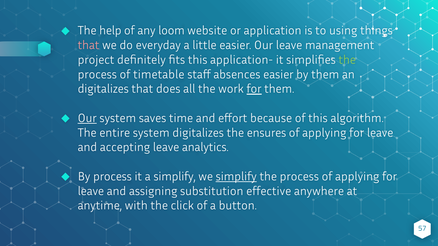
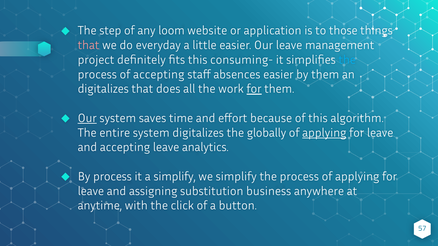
help: help -> step
using: using -> those
application-: application- -> consuming-
the at (347, 60) colour: light green -> light blue
of timetable: timetable -> accepting
ensures: ensures -> globally
applying at (324, 133) underline: none -> present
simplify at (236, 177) underline: present -> none
effective: effective -> business
